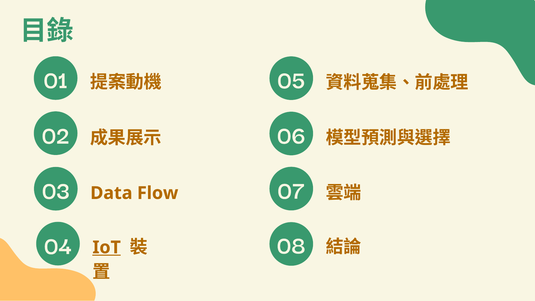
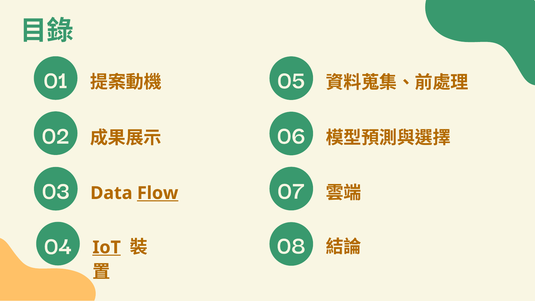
Flow underline: none -> present
